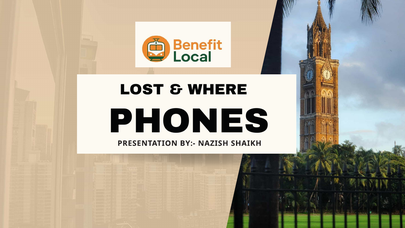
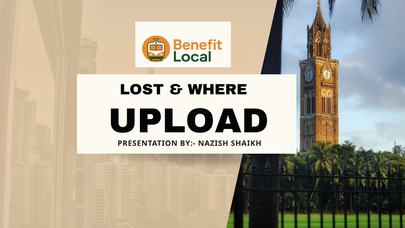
PHONES: PHONES -> UPLOAD
